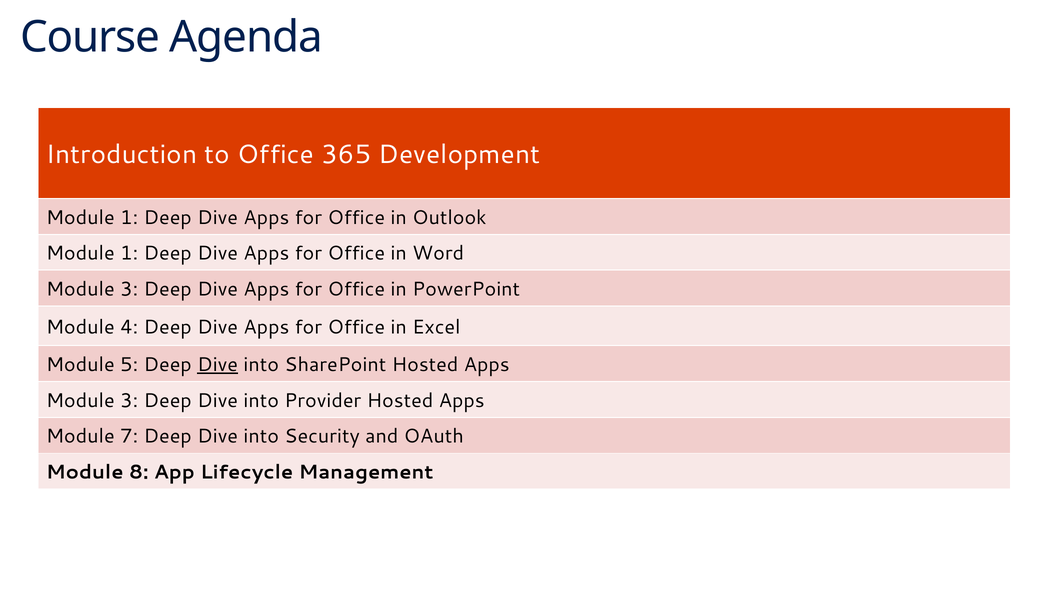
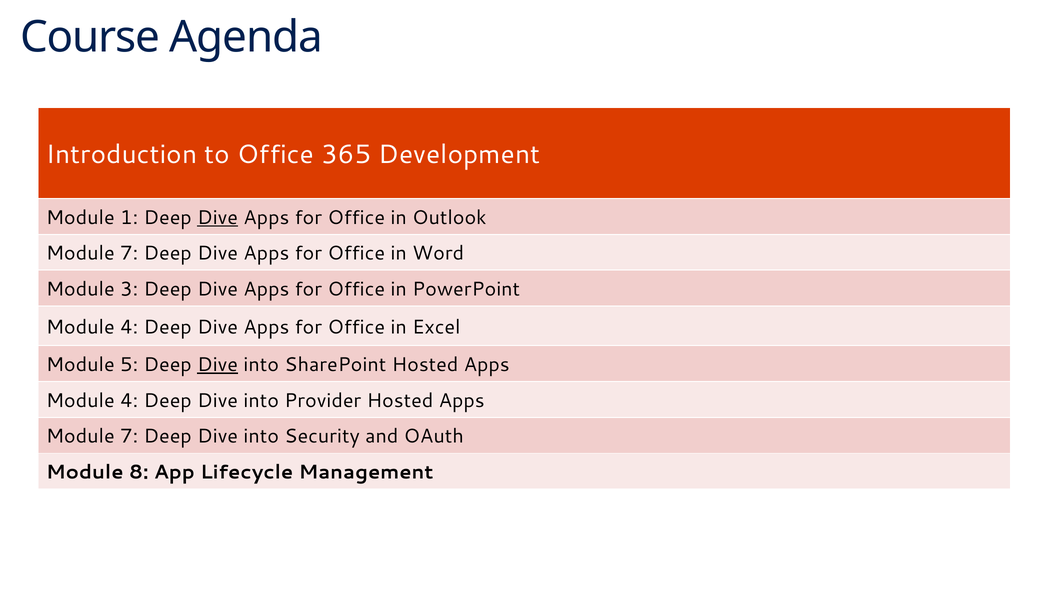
Dive at (218, 218) underline: none -> present
1 at (129, 253): 1 -> 7
3 at (129, 401): 3 -> 4
